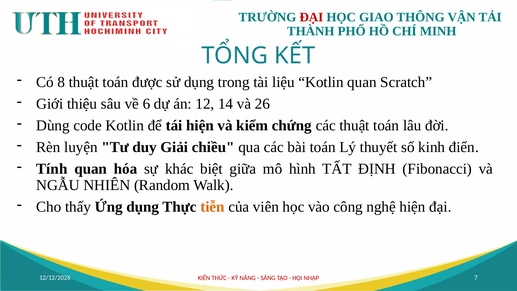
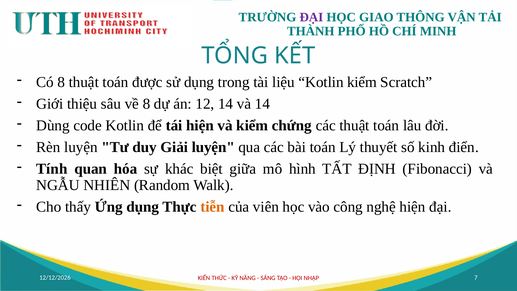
ĐẠI at (311, 17) colour: red -> purple
Kotlin quan: quan -> kiểm
về 6: 6 -> 8
và 26: 26 -> 14
Giải chiều: chiều -> luyện
